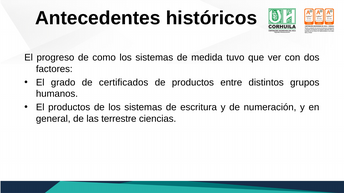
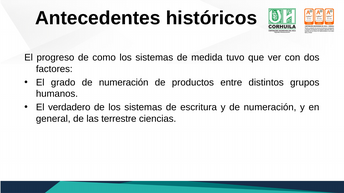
grado de certificados: certificados -> numeración
El productos: productos -> verdadero
